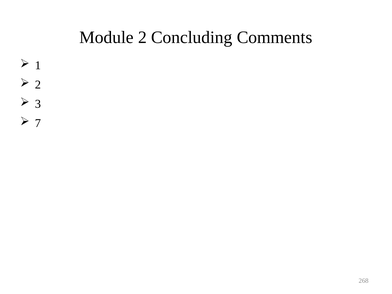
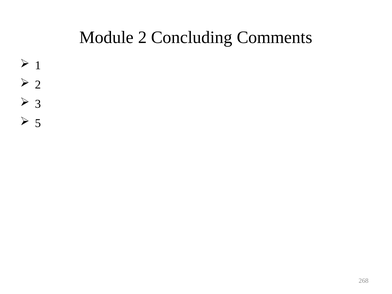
7: 7 -> 5
